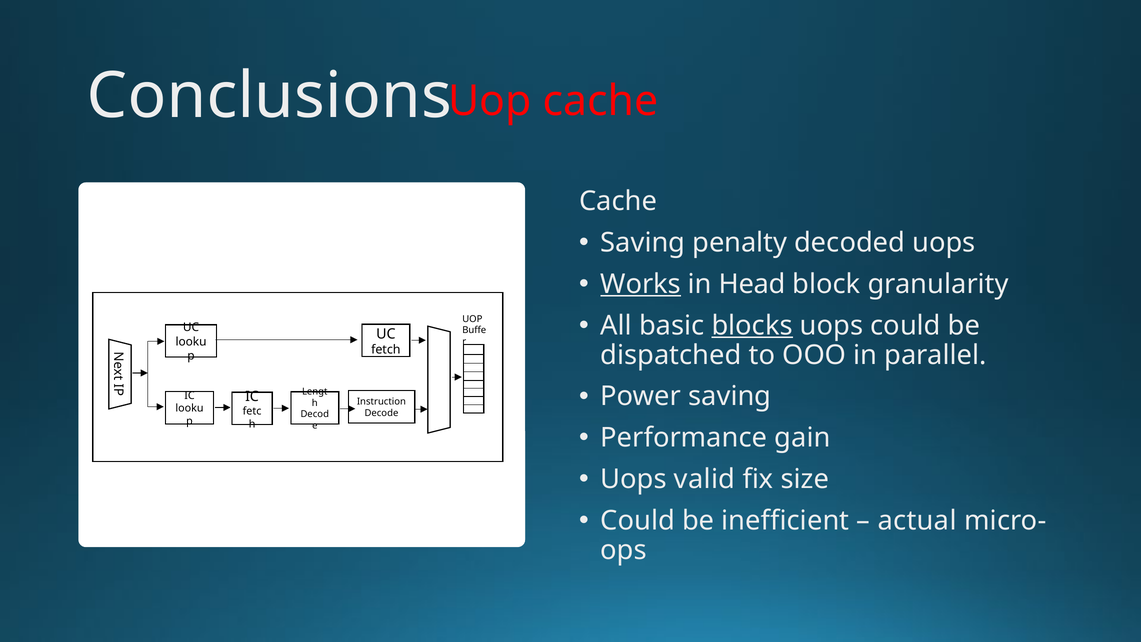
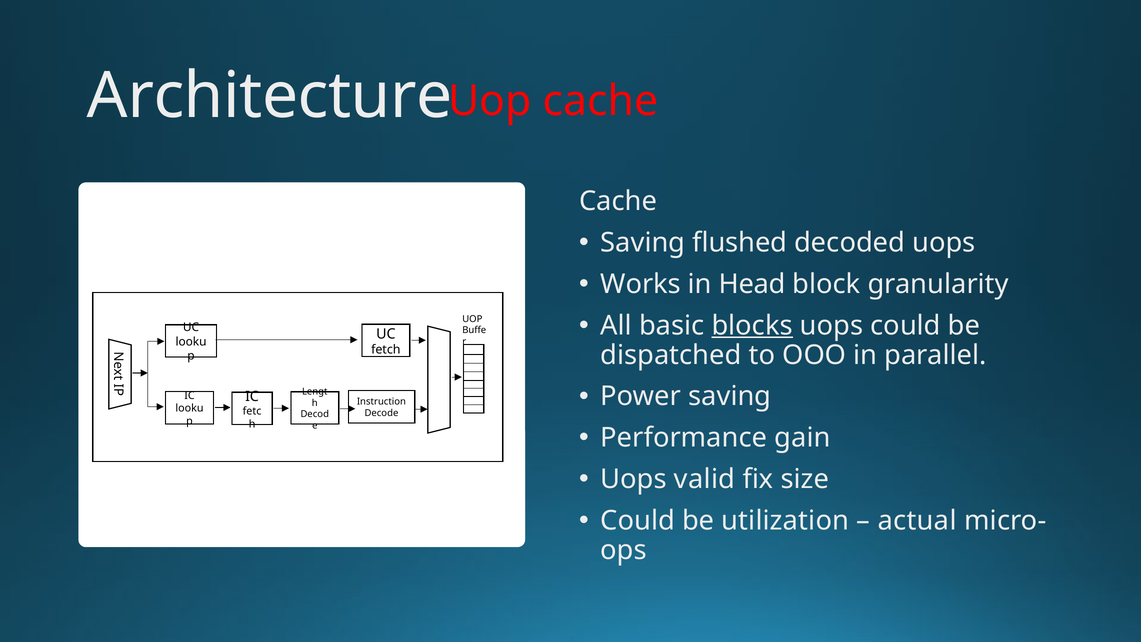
Conclusions: Conclusions -> Architecture
penalty: penalty -> flushed
Works underline: present -> none
inefficient: inefficient -> utilization
